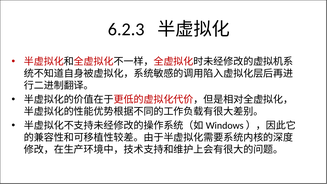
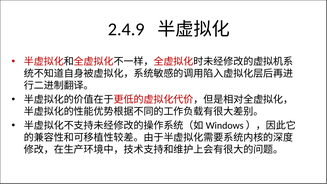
6.2.3: 6.2.3 -> 2.4.9
